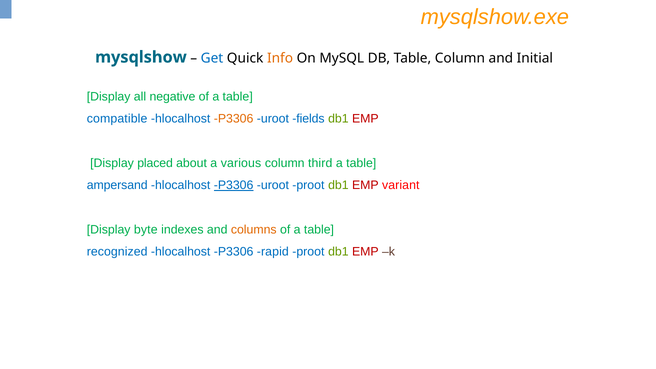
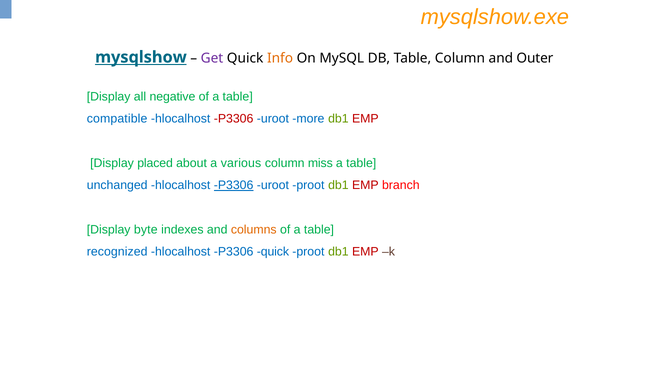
mysqlshow underline: none -> present
Get colour: blue -> purple
Initial: Initial -> Outer
P3306 at (234, 119) colour: orange -> red
fields: fields -> more
third: third -> miss
ampersand: ampersand -> unchanged
variant: variant -> branch
P3306 rapid: rapid -> quick
